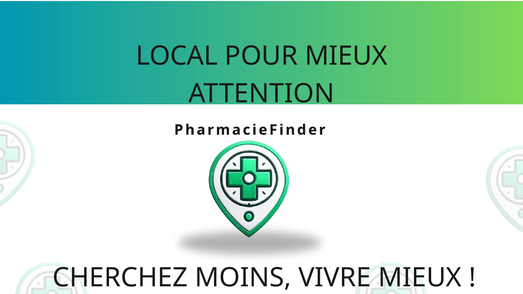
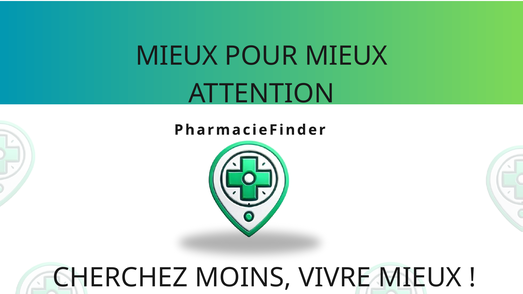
LOCAL at (177, 56): LOCAL -> MIEUX
